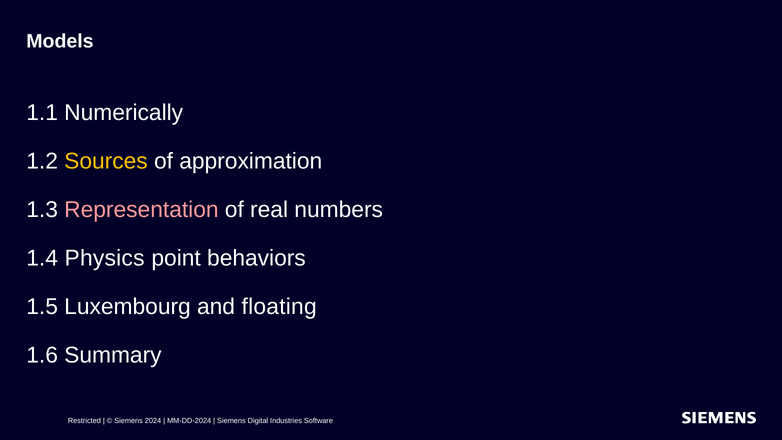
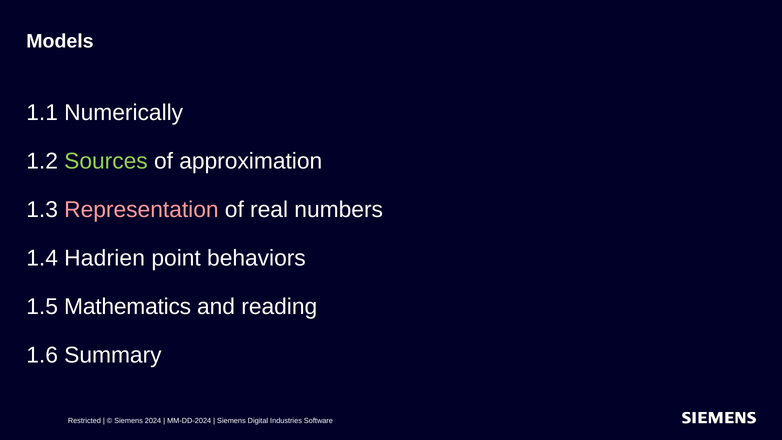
Sources colour: yellow -> light green
Physics: Physics -> Hadrien
Luxembourg: Luxembourg -> Mathematics
floating: floating -> reading
